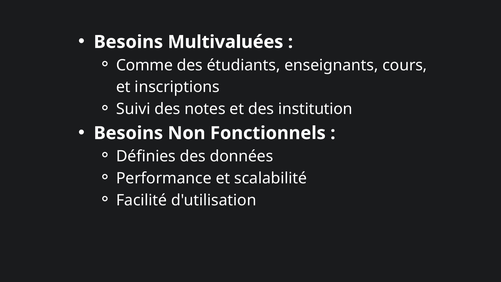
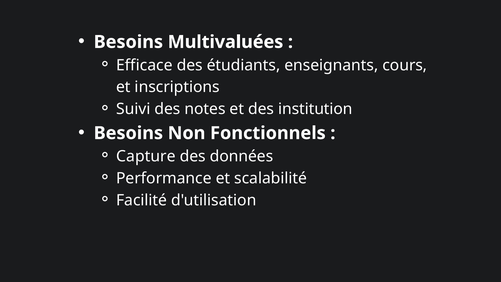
Comme: Comme -> Efficace
Définies: Définies -> Capture
